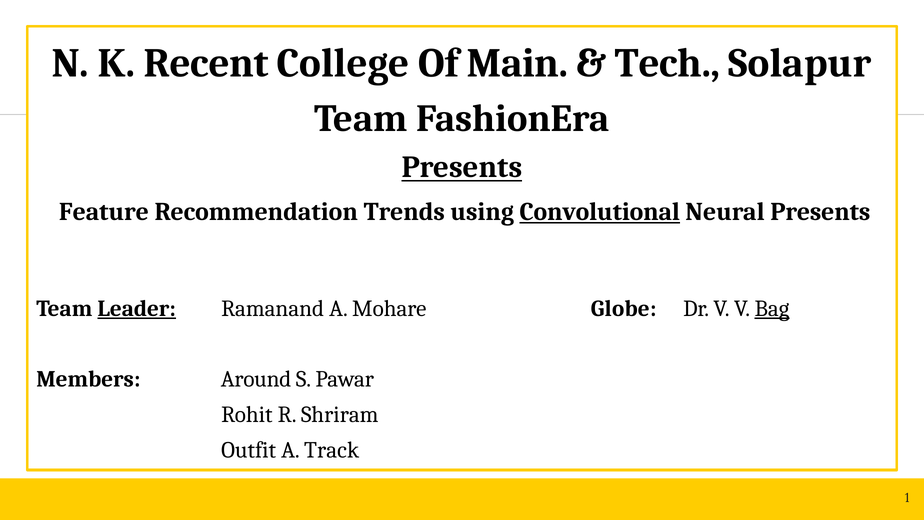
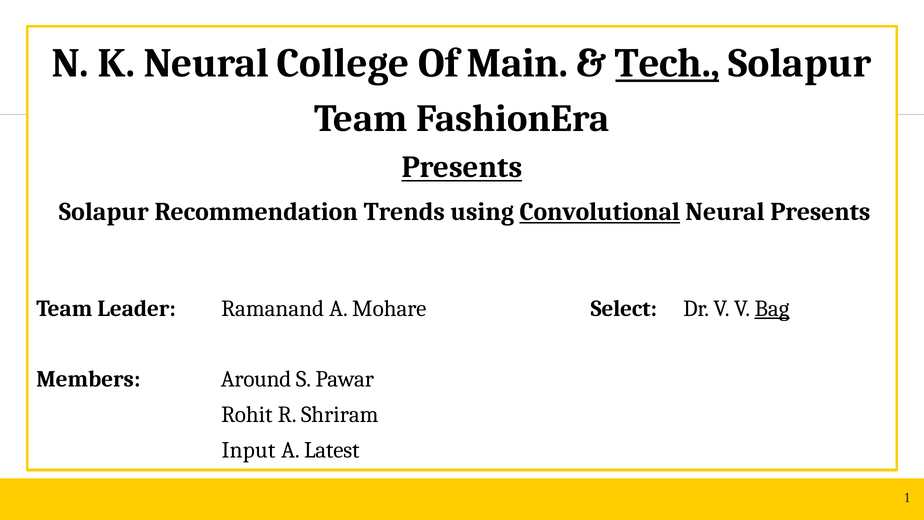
K Recent: Recent -> Neural
Tech underline: none -> present
Feature at (104, 211): Feature -> Solapur
Leader underline: present -> none
Globe: Globe -> Select
Outfit: Outfit -> Input
Track: Track -> Latest
